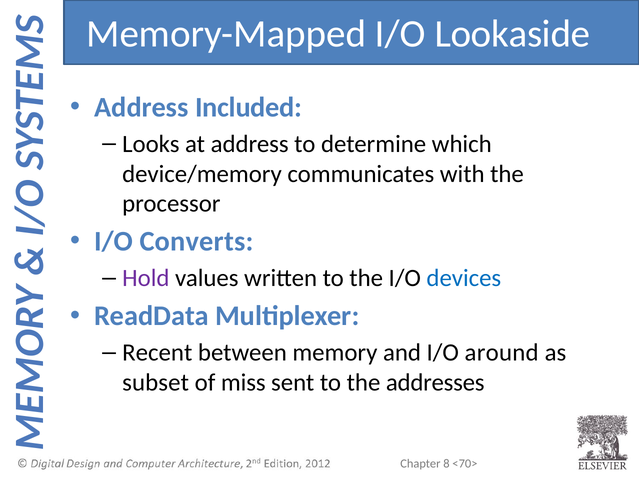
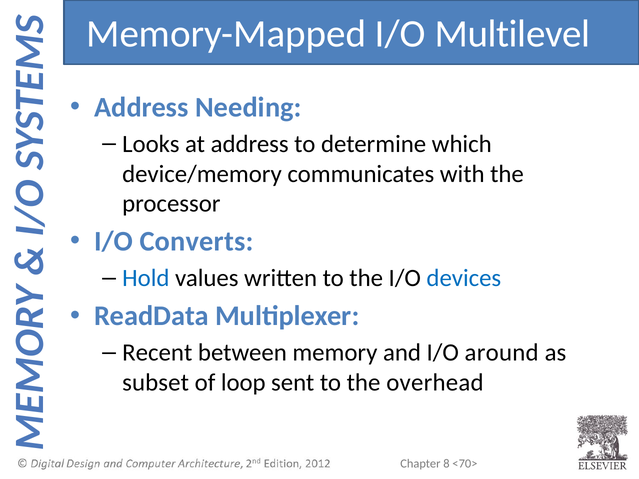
Lookaside: Lookaside -> Multilevel
Included: Included -> Needing
Hold colour: purple -> blue
miss: miss -> loop
addresses: addresses -> overhead
